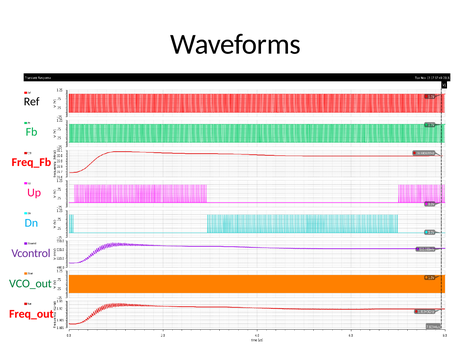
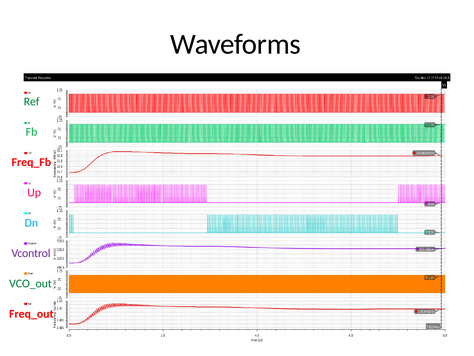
Ref colour: black -> green
